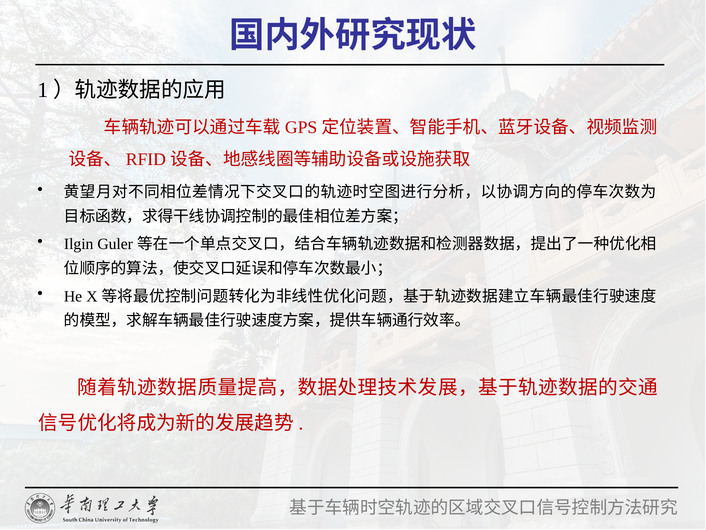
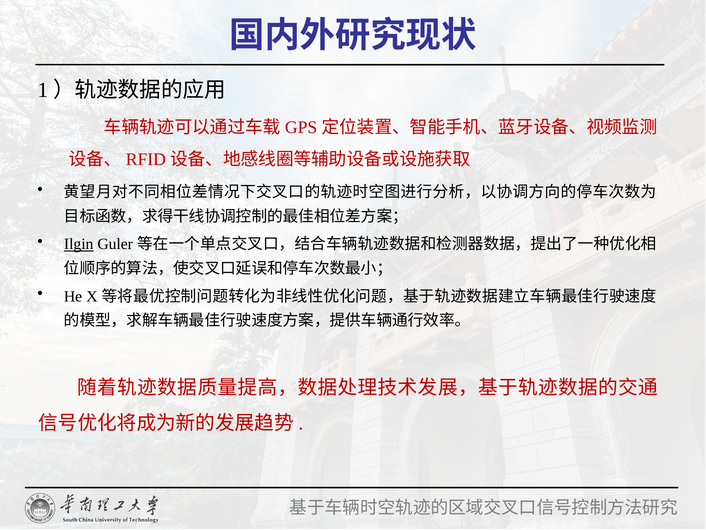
Ilgin underline: none -> present
